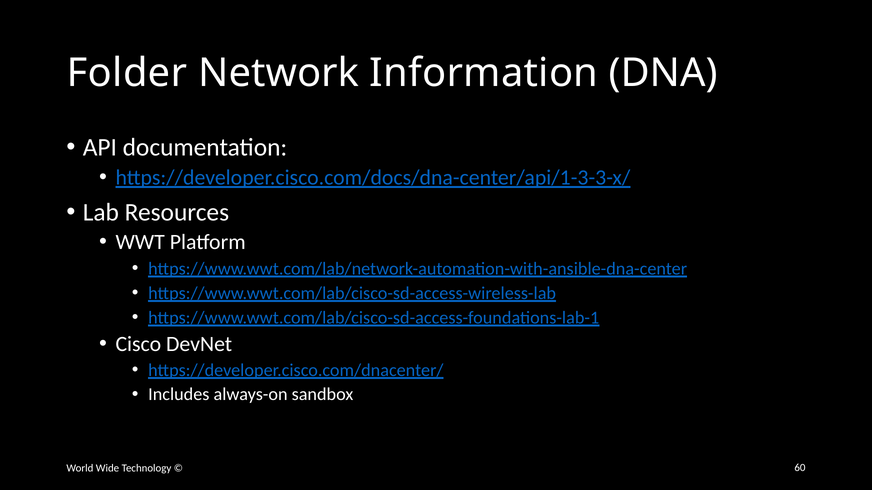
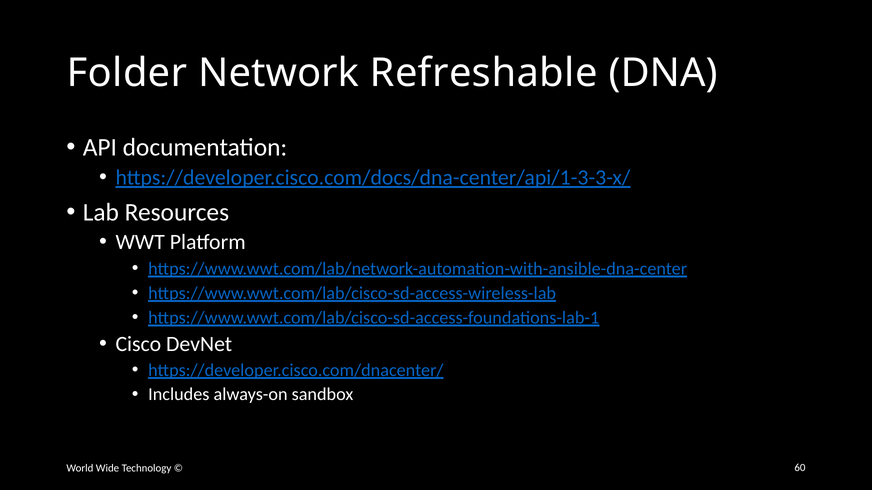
Information: Information -> Refreshable
